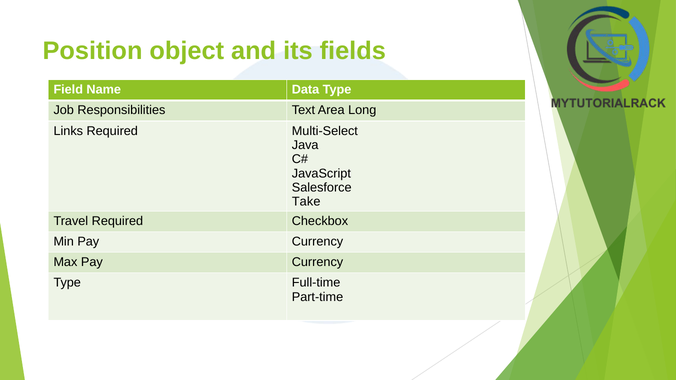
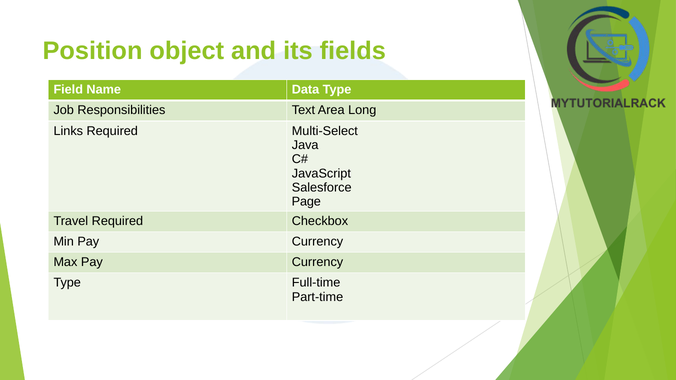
Take: Take -> Page
